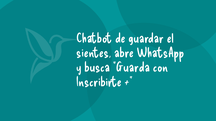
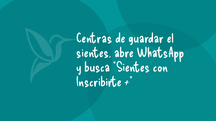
Chatbot: Chatbot -> Centras
busca Guarda: Guarda -> Sientes
